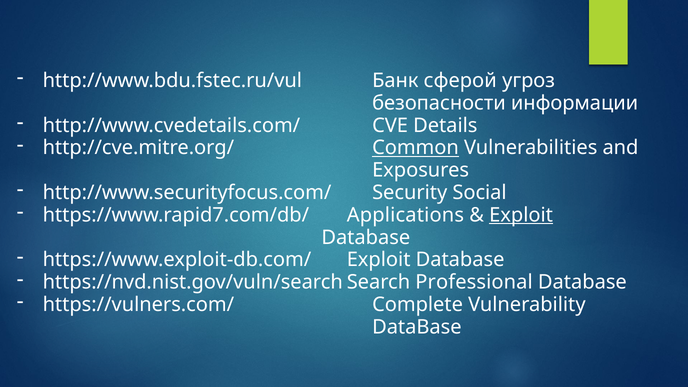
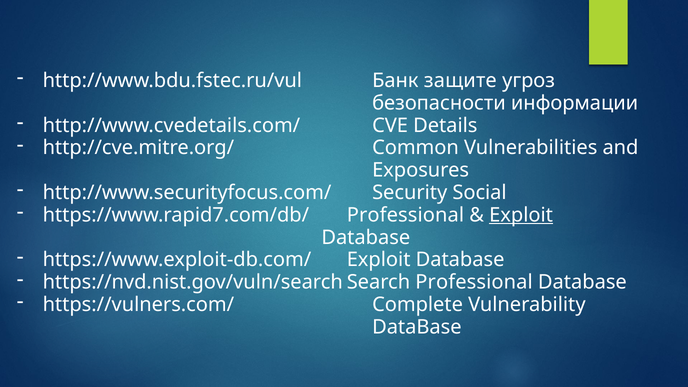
сферой: сферой -> защите
Common underline: present -> none
https://www.rapid7.com/db/ Applications: Applications -> Professional
